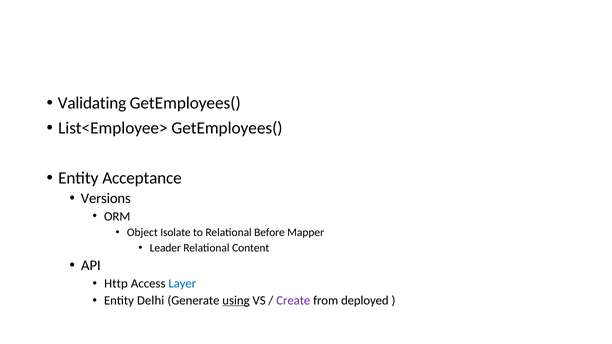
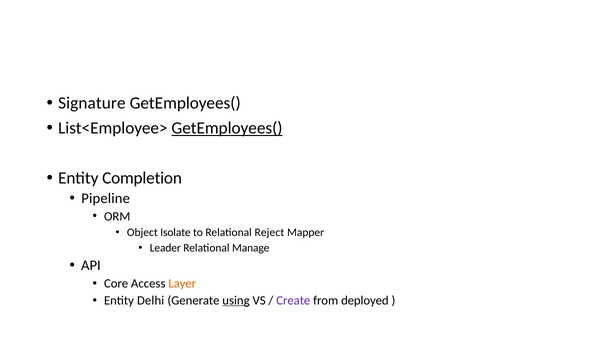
Validating: Validating -> Signature
GetEmployees( at (227, 128) underline: none -> present
Acceptance: Acceptance -> Completion
Versions: Versions -> Pipeline
Before: Before -> Reject
Content: Content -> Manage
Http: Http -> Core
Layer colour: blue -> orange
